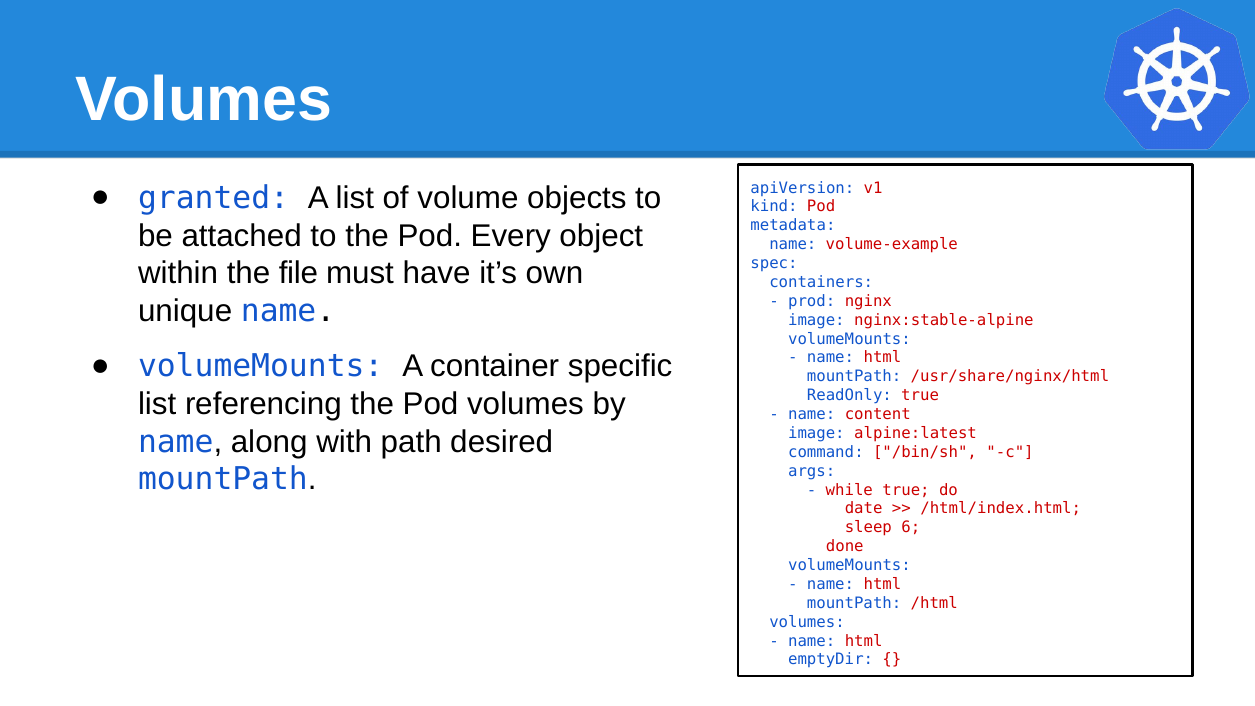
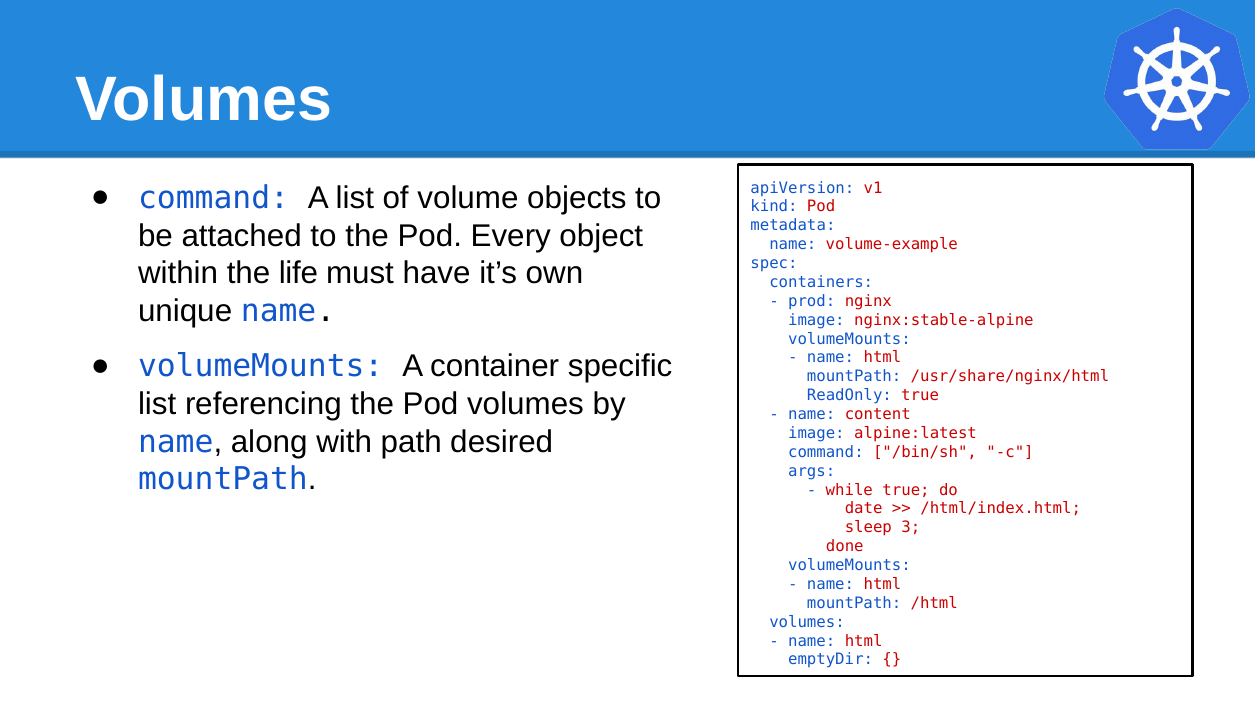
granted at (214, 198): granted -> command
file: file -> life
6: 6 -> 3
